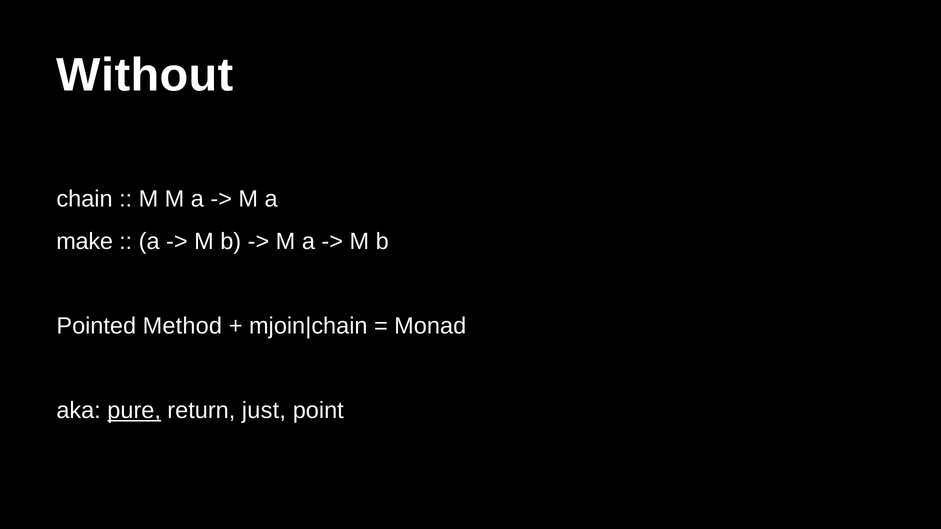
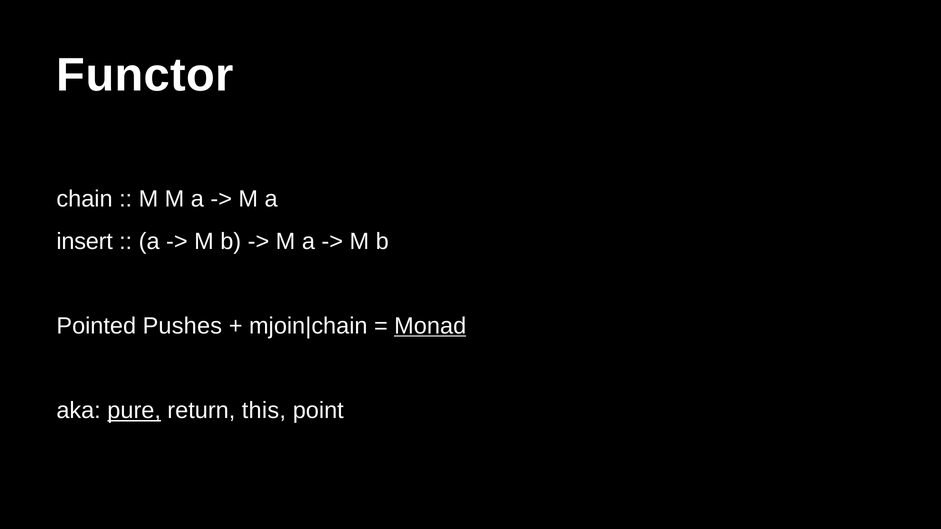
Without: Without -> Functor
make: make -> insert
Method: Method -> Pushes
Monad underline: none -> present
just: just -> this
